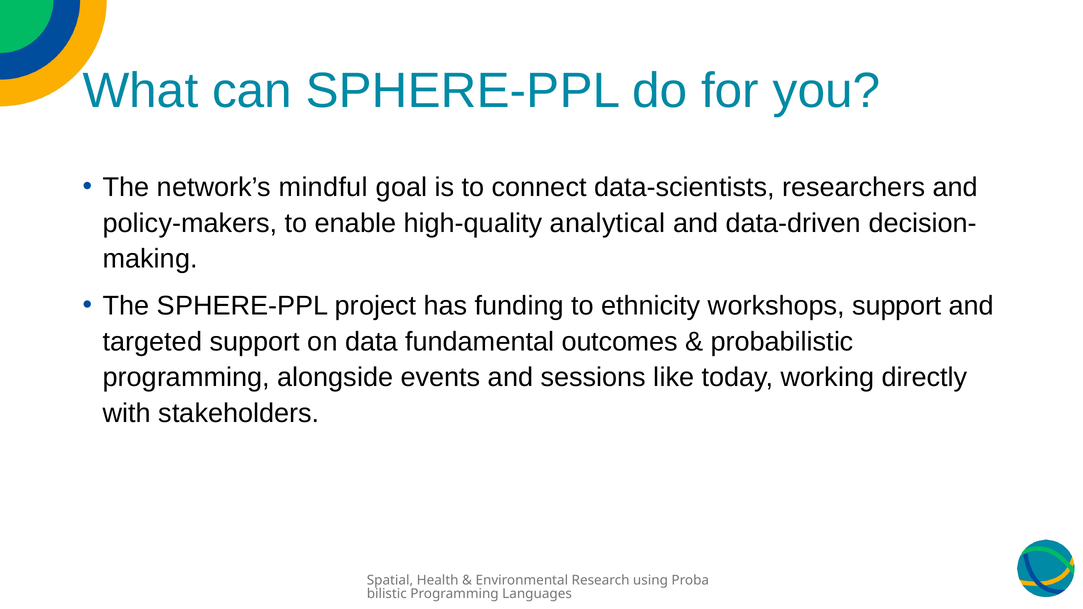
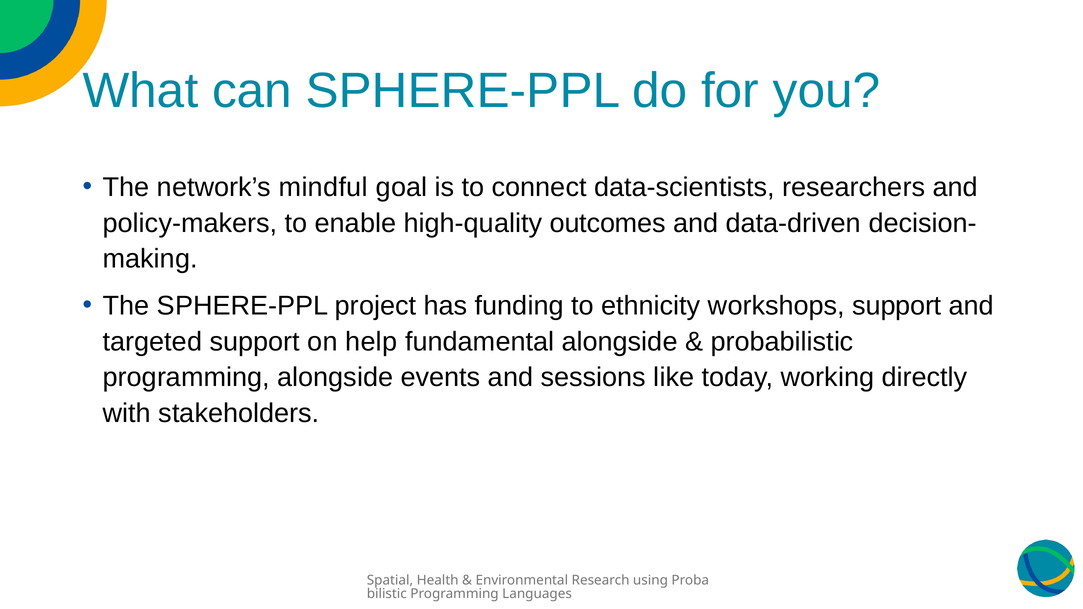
analytical: analytical -> outcomes
data: data -> help
fundamental outcomes: outcomes -> alongside
